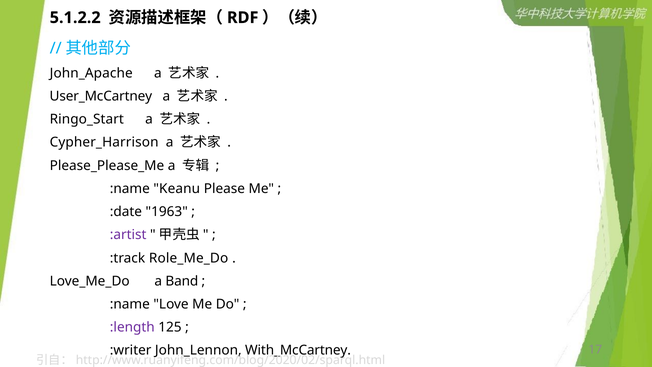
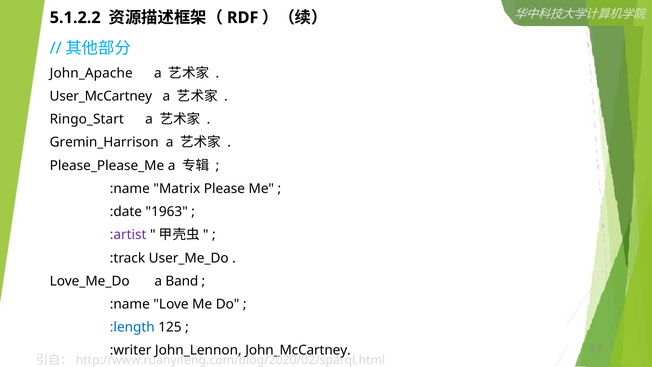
Cypher_Harrison: Cypher_Harrison -> Gremin_Harrison
Keanu: Keanu -> Matrix
Role_Me_Do: Role_Me_Do -> User_Me_Do
:length colour: purple -> blue
With_McCartney: With_McCartney -> John_McCartney
